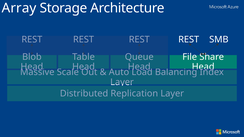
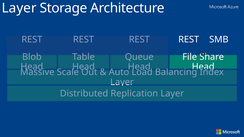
Array at (19, 8): Array -> Layer
